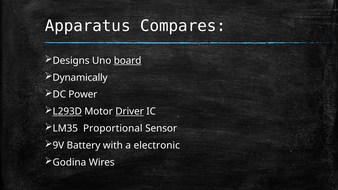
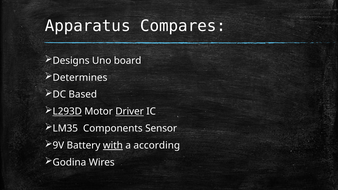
board underline: present -> none
Dynamically: Dynamically -> Determines
Power: Power -> Based
Proportional: Proportional -> Components
with underline: none -> present
electronic: electronic -> according
